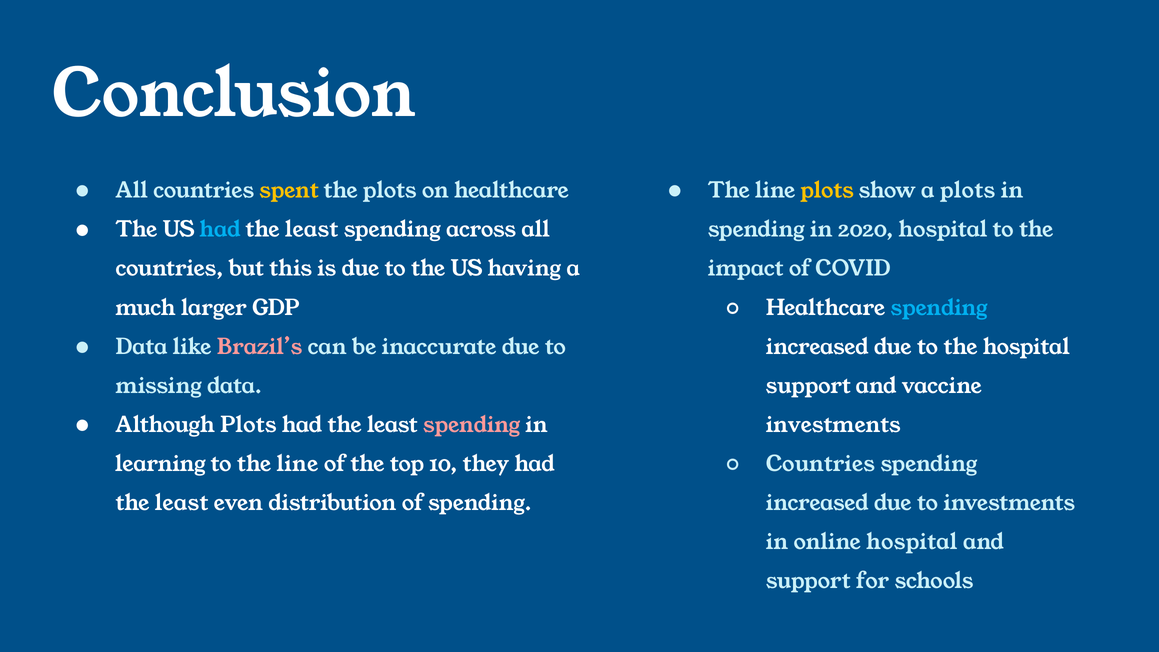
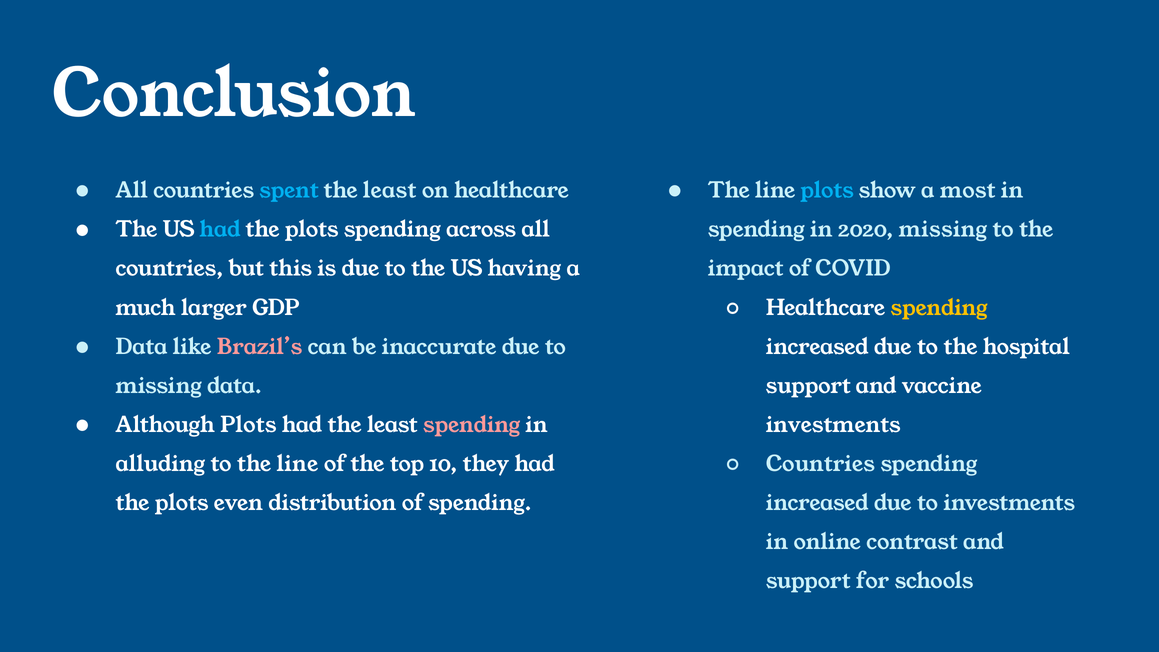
spent colour: yellow -> light blue
plots at (390, 191): plots -> least
plots at (827, 191) colour: yellow -> light blue
a plots: plots -> most
least at (312, 230): least -> plots
2020 hospital: hospital -> missing
spending at (939, 308) colour: light blue -> yellow
learning: learning -> alluding
least at (182, 503): least -> plots
online hospital: hospital -> contrast
